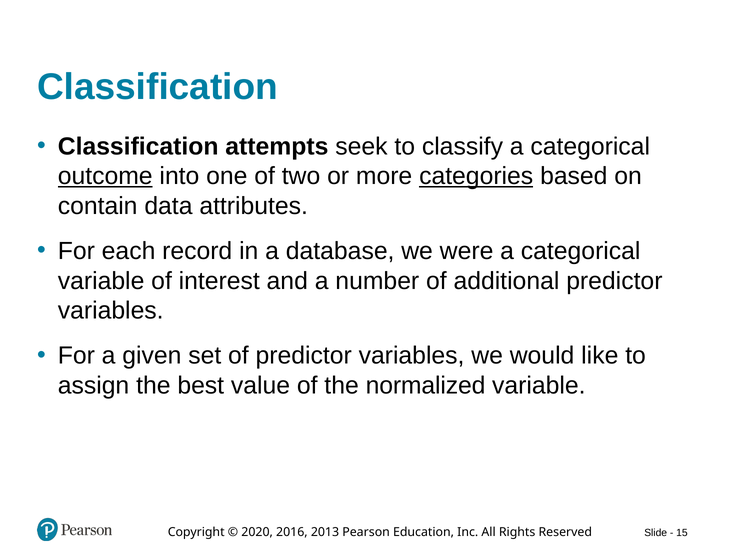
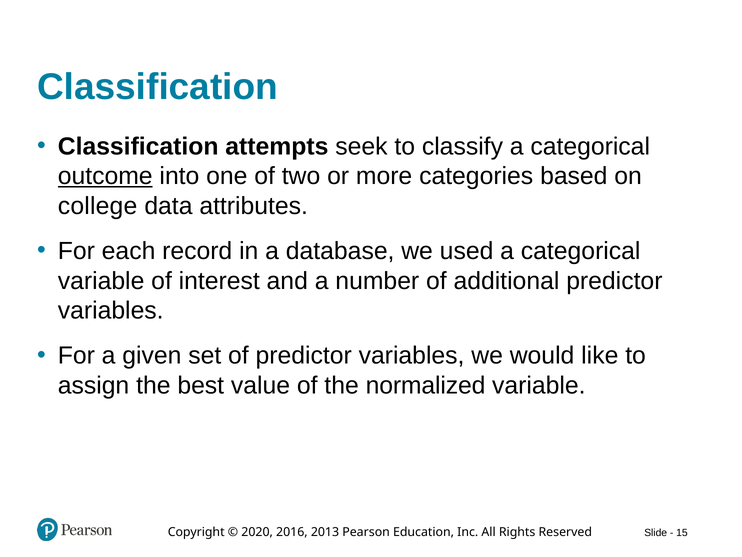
categories underline: present -> none
contain: contain -> college
were: were -> used
